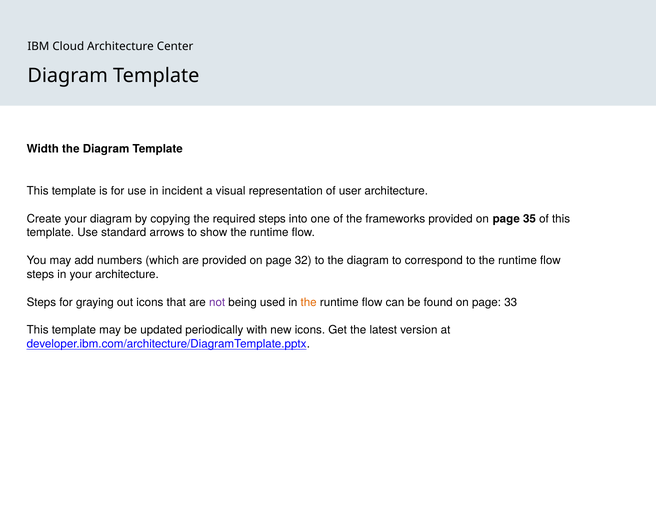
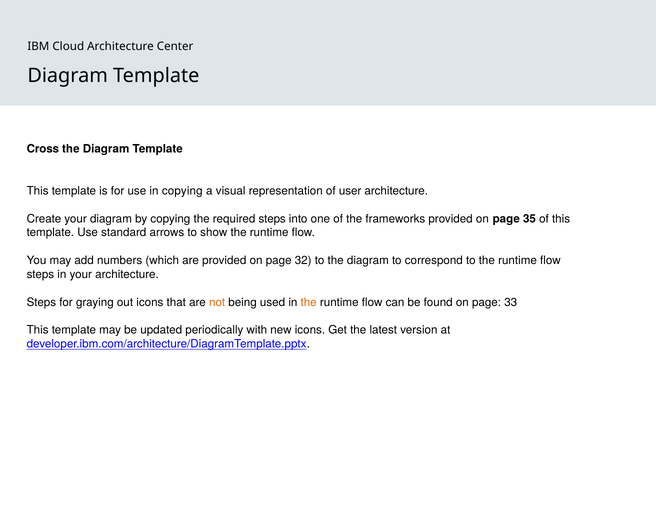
Width: Width -> Cross
in incident: incident -> copying
not colour: purple -> orange
